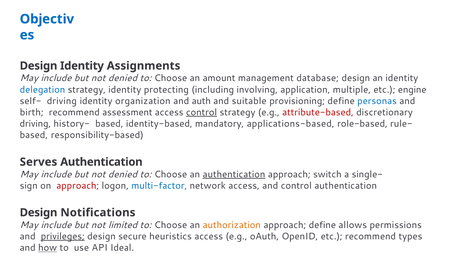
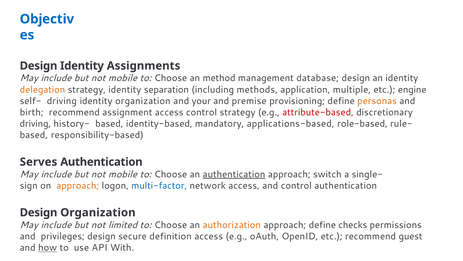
denied at (123, 78): denied -> mobile
amount: amount -> method
delegation colour: blue -> orange
protecting: protecting -> separation
involving: involving -> methods
auth: auth -> your
suitable: suitable -> premise
personas colour: blue -> orange
assessment: assessment -> assignment
control at (202, 112) underline: present -> none
denied at (123, 174): denied -> mobile
approach at (78, 185) colour: red -> orange
Design Notifications: Notifications -> Organization
allows: allows -> checks
privileges underline: present -> none
heuristics: heuristics -> definition
types: types -> guest
Ideal: Ideal -> With
